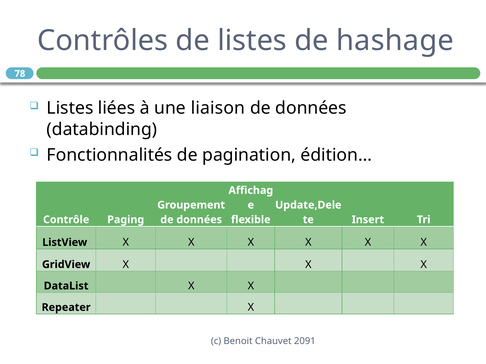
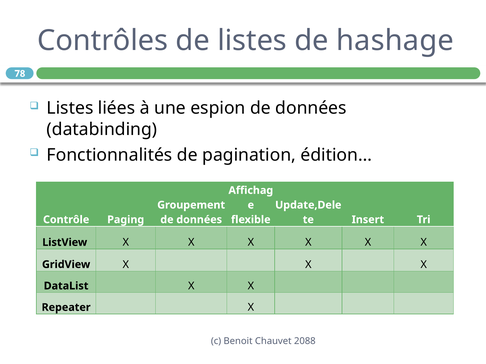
liaison: liaison -> espion
2091: 2091 -> 2088
